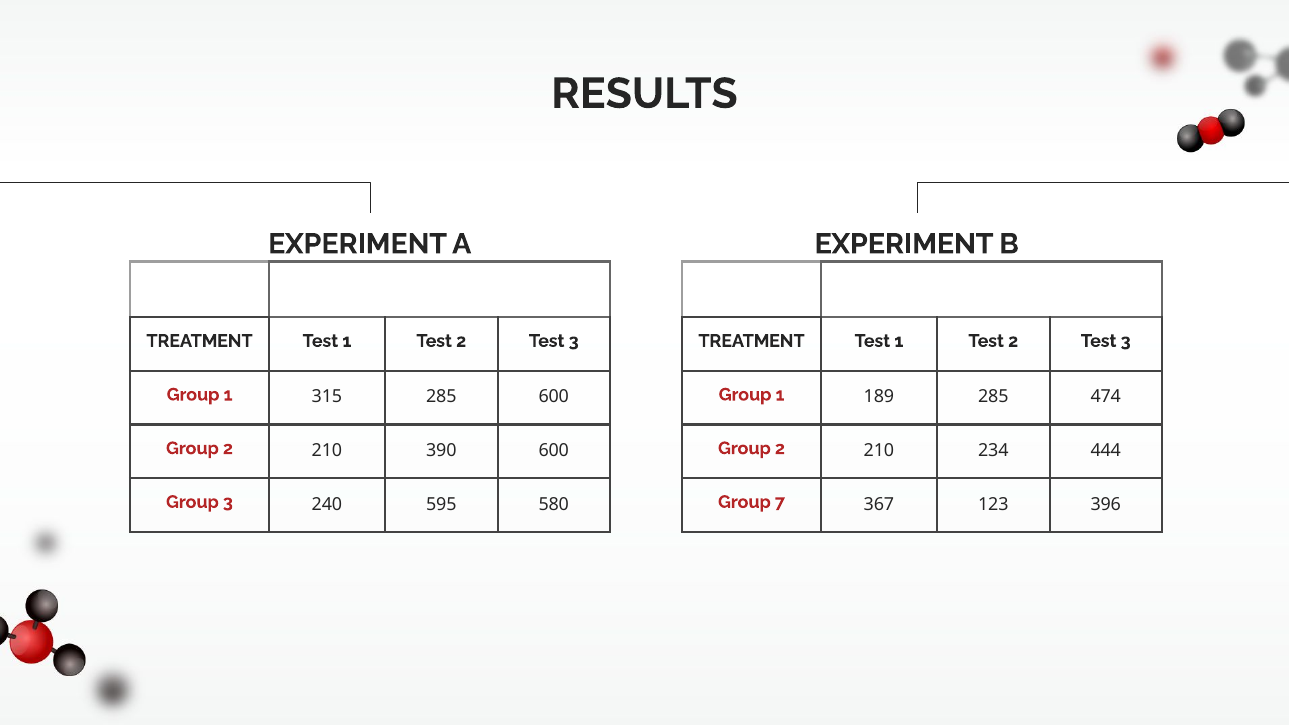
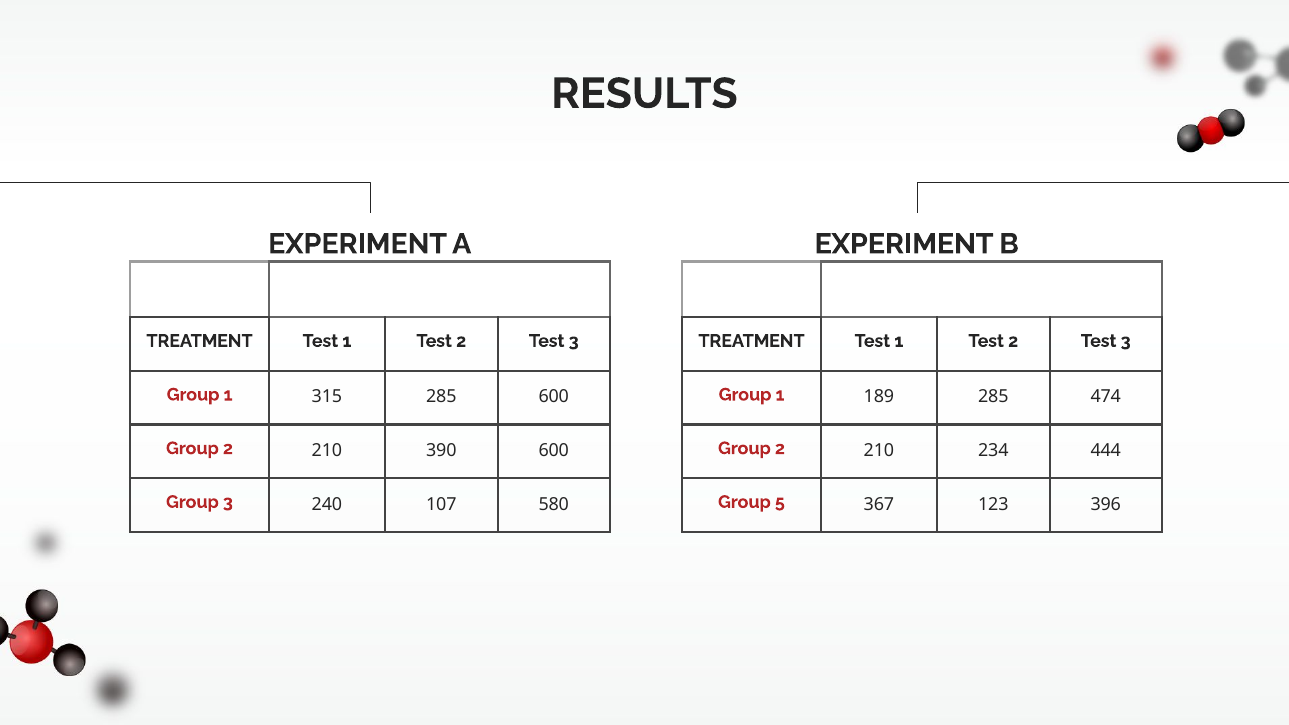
595: 595 -> 107
7: 7 -> 5
